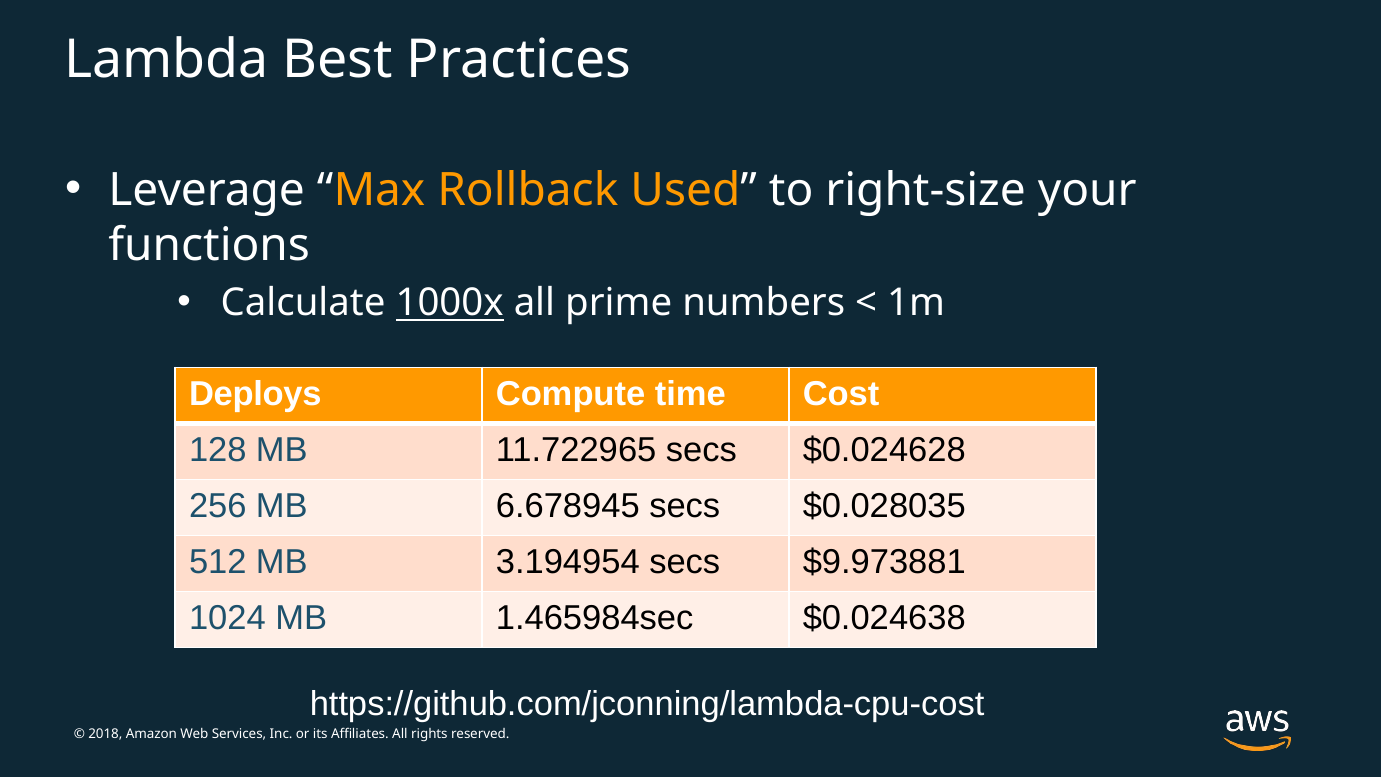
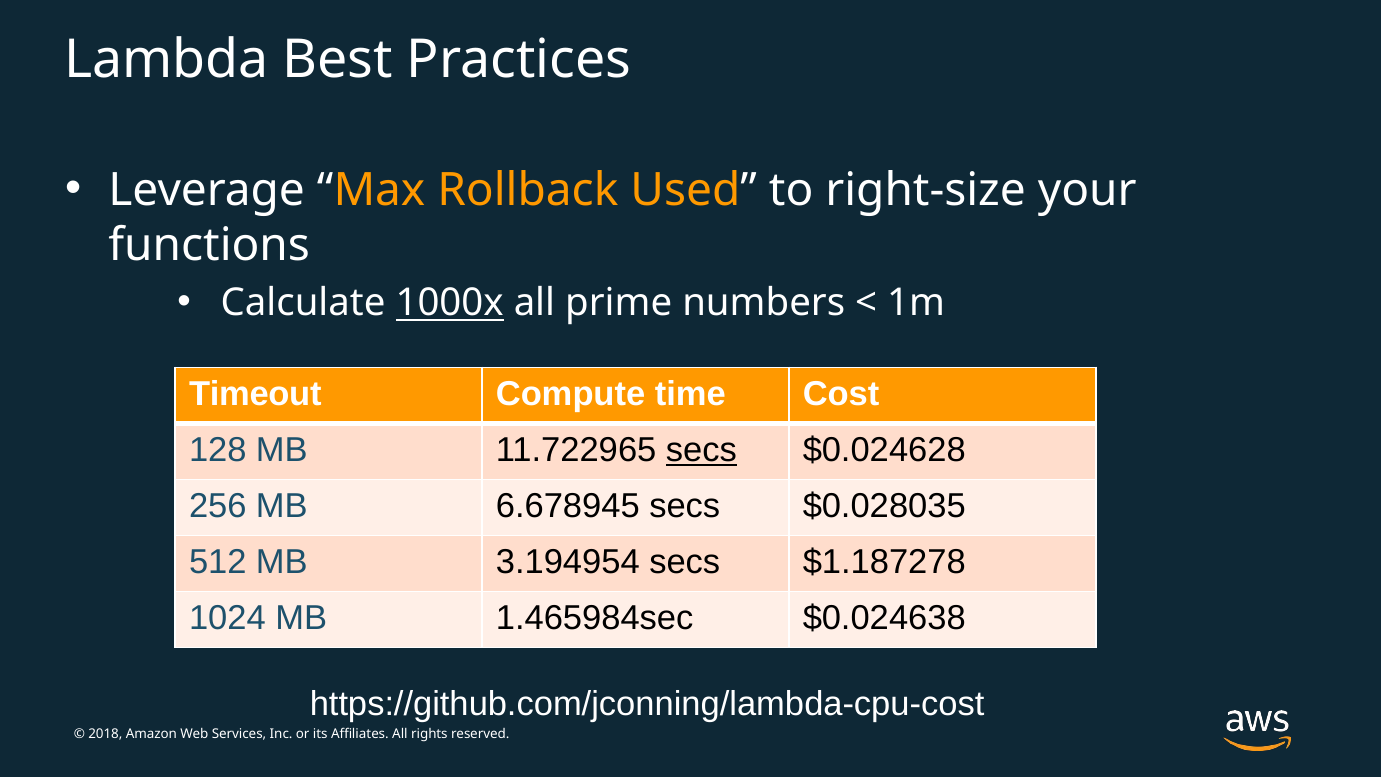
Deploys: Deploys -> Timeout
secs at (701, 450) underline: none -> present
$9.973881: $9.973881 -> $1.187278
